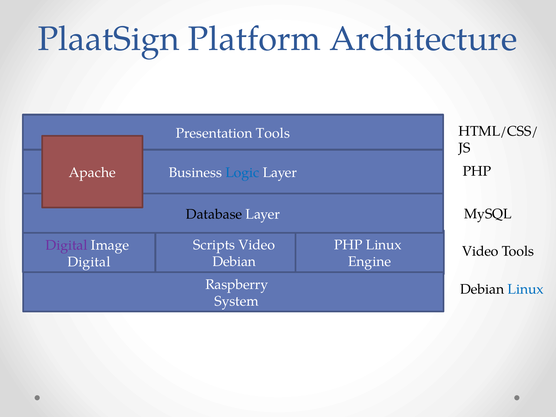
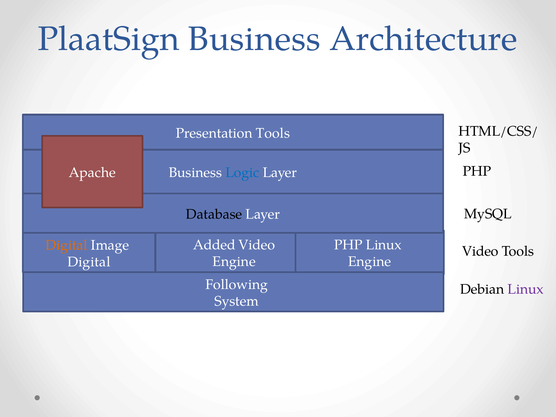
PlaatSign Platform: Platform -> Business
Scripts: Scripts -> Added
Digital at (67, 245) colour: purple -> orange
Debian at (234, 262): Debian -> Engine
Raspberry: Raspberry -> Following
Linux at (526, 289) colour: blue -> purple
